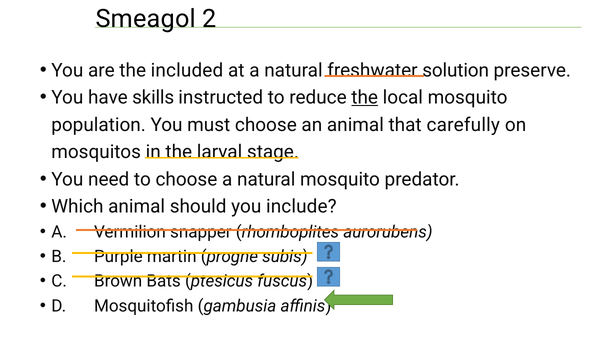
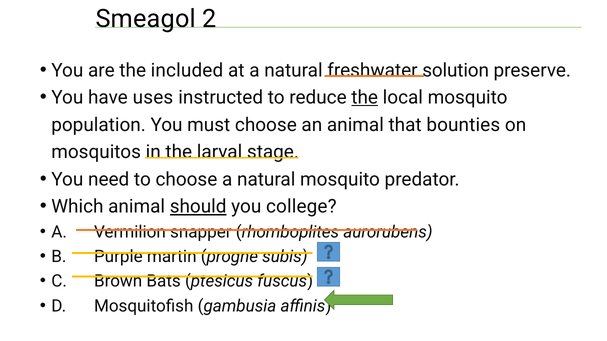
skills: skills -> uses
carefully: carefully -> bounties
should underline: none -> present
include: include -> college
